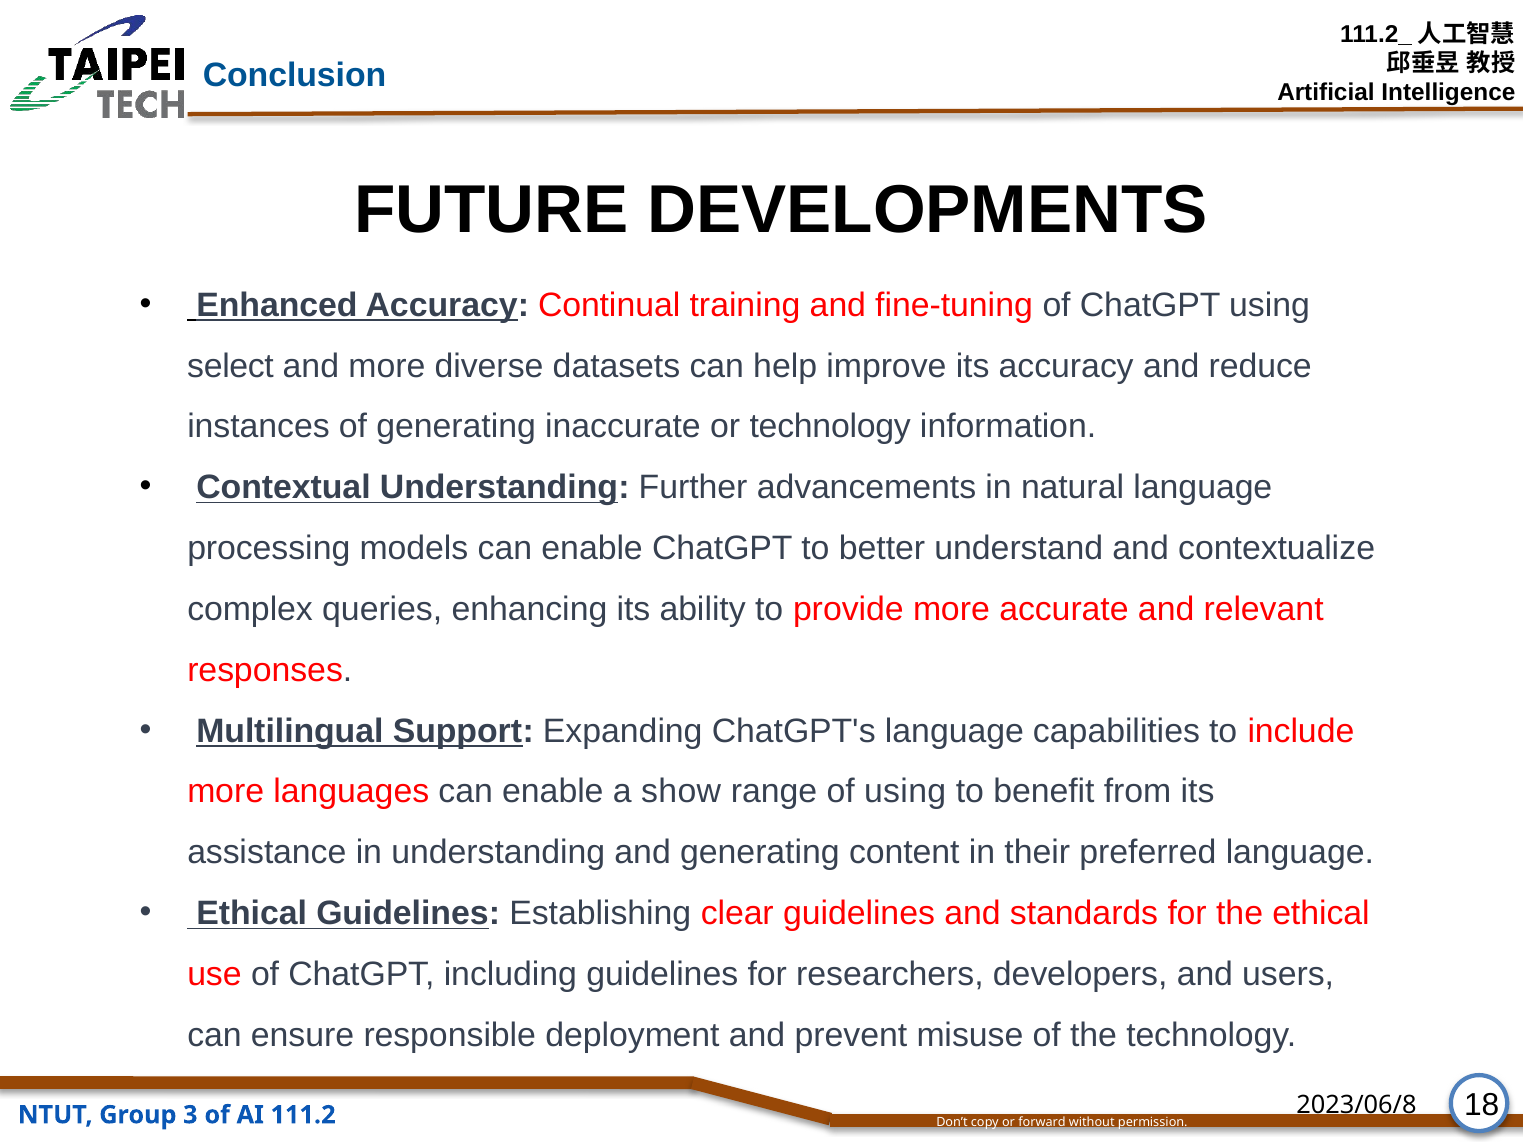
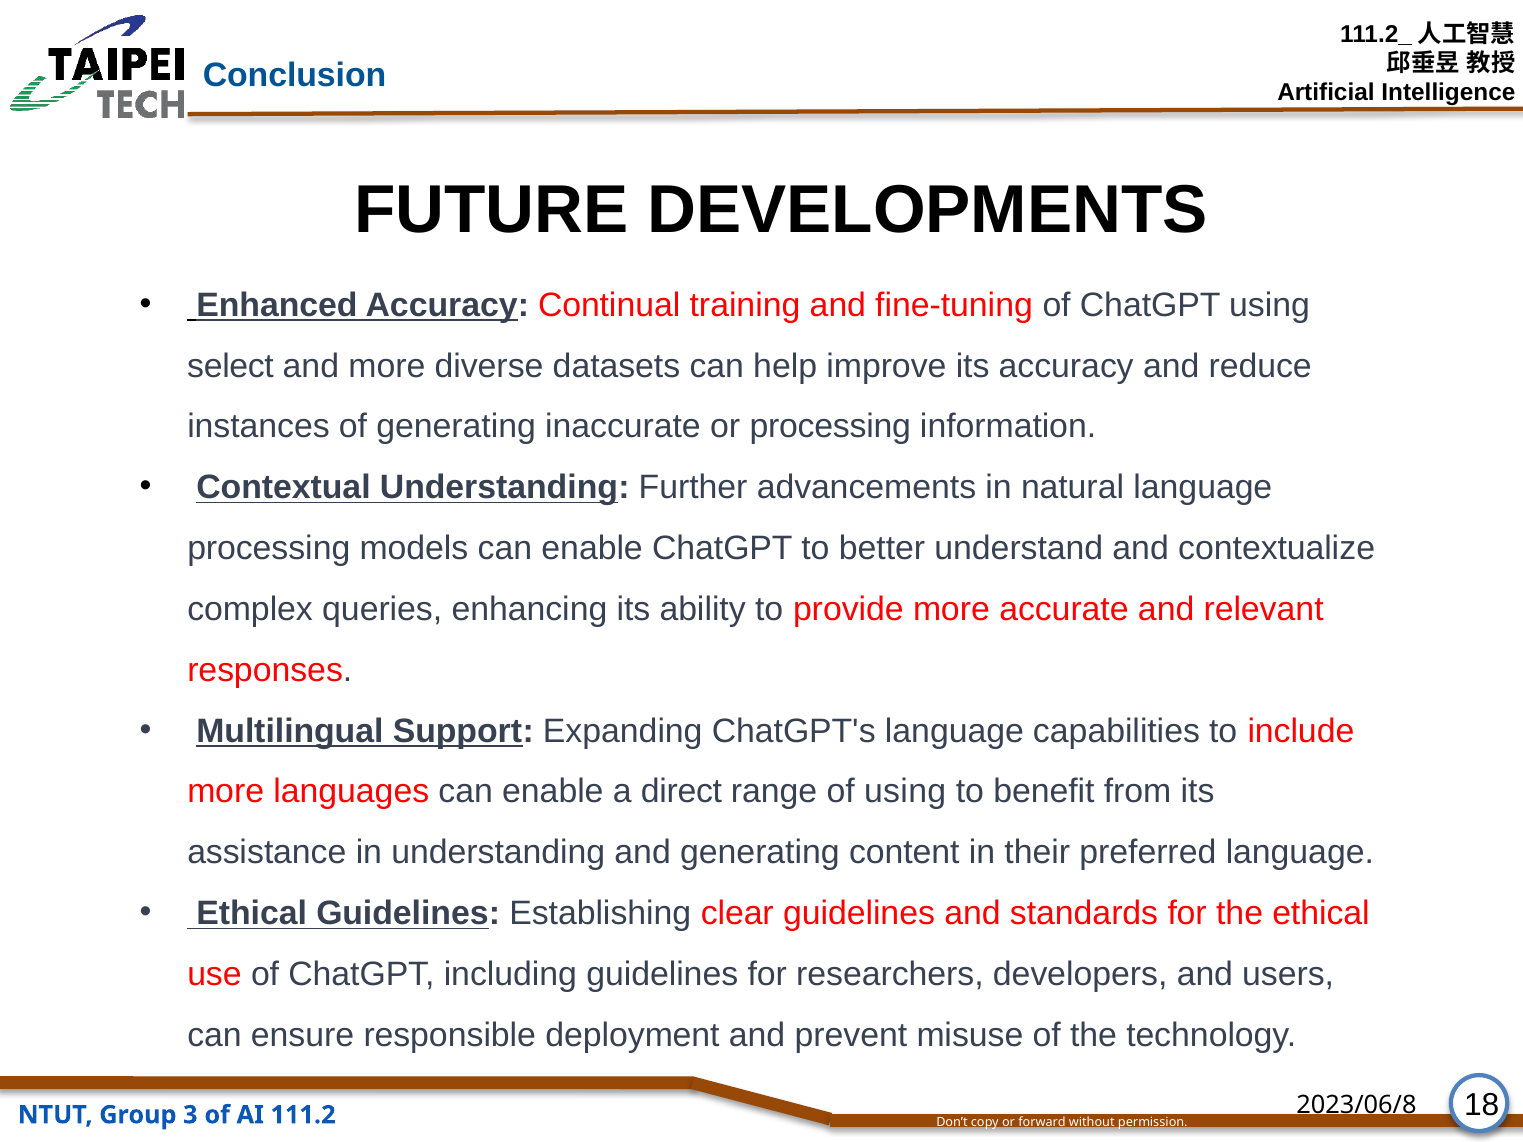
or technology: technology -> processing
show: show -> direct
